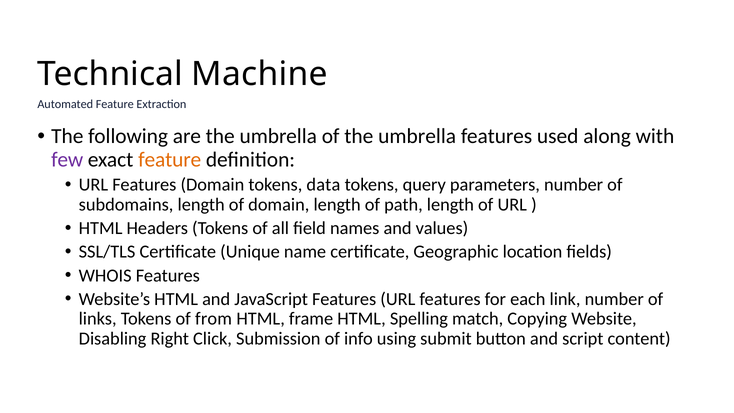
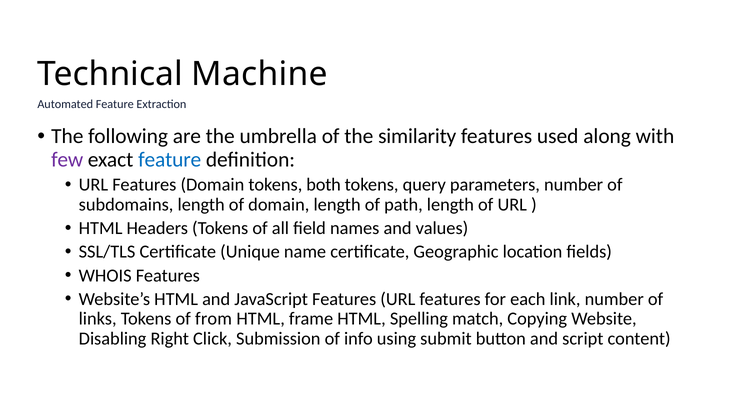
of the umbrella: umbrella -> similarity
feature at (170, 159) colour: orange -> blue
data: data -> both
